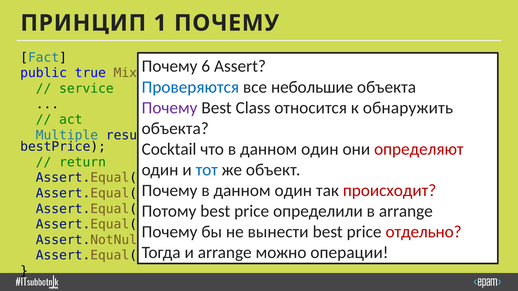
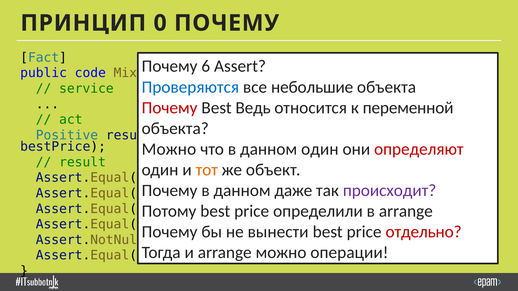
1: 1 -> 0
true: true -> code
Почему at (170, 108) colour: purple -> red
Class: Class -> Ведь
обнаружить: обнаружить -> переменной
Multiple: Multiple -> Positive
Cocktail at (169, 149): Cocktail -> Можно
return at (83, 162): return -> result
тот colour: blue -> orange
один at (293, 191): один -> даже
происходит colour: red -> purple
